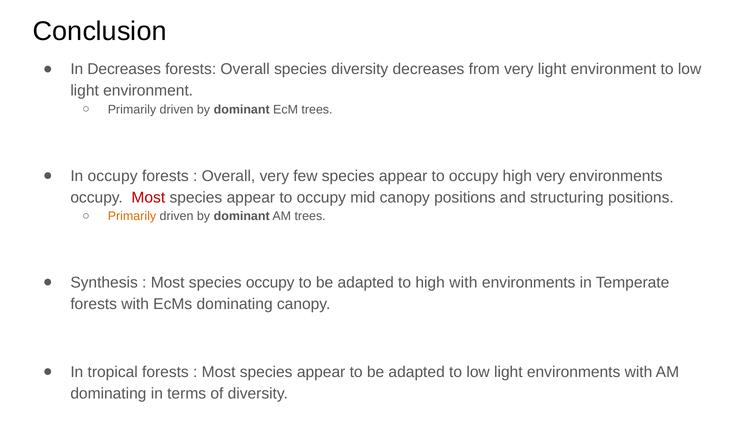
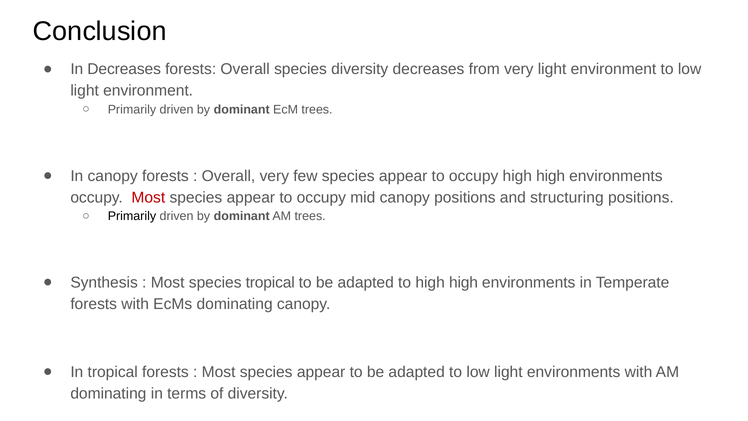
In occupy: occupy -> canopy
occupy high very: very -> high
Primarily at (132, 216) colour: orange -> black
species occupy: occupy -> tropical
to high with: with -> high
